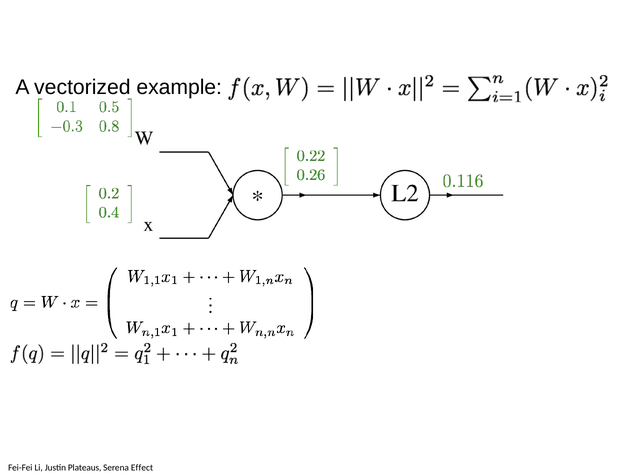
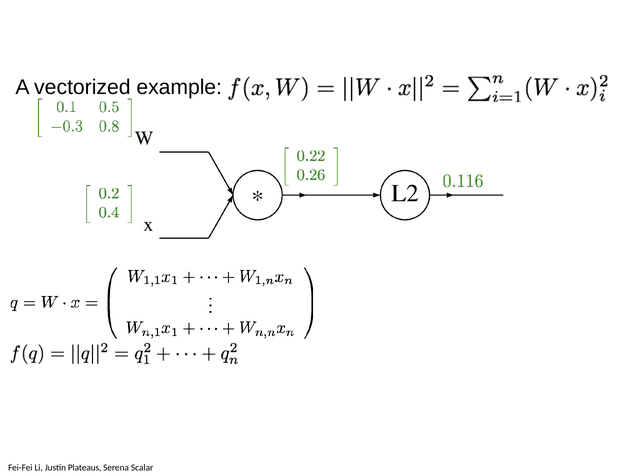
Effect: Effect -> Scalar
